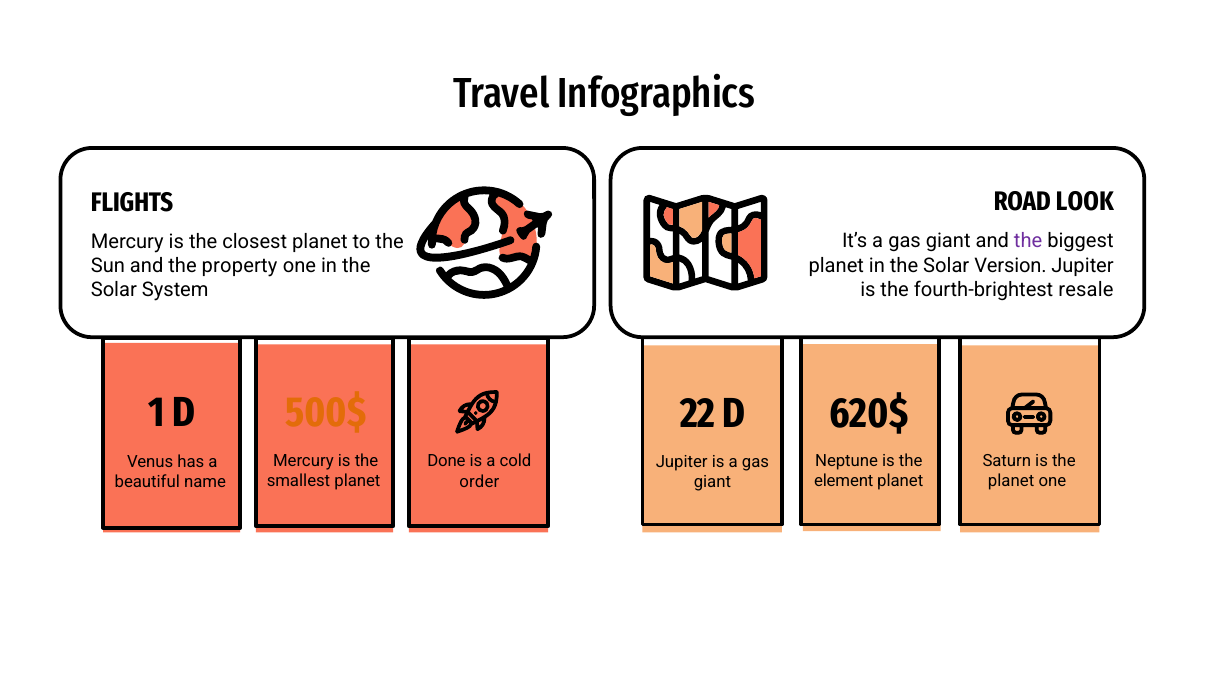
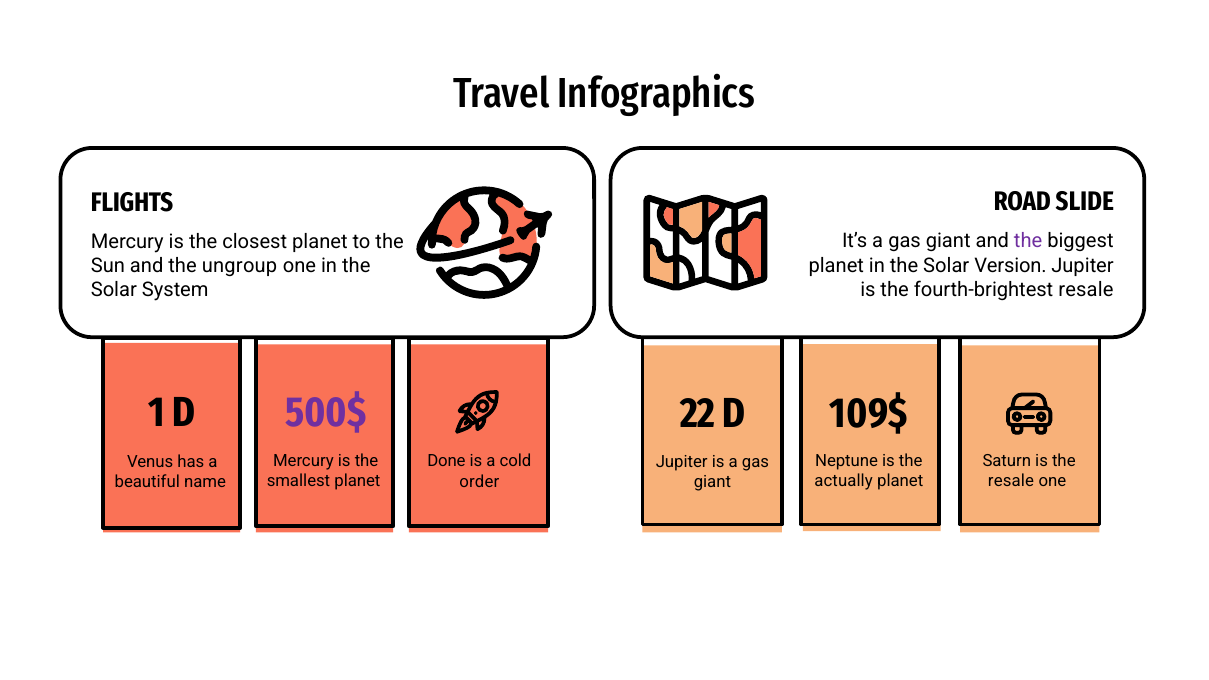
LOOK: LOOK -> SLIDE
property: property -> ungroup
500$ colour: orange -> purple
620$: 620$ -> 109$
element: element -> actually
planet at (1011, 481): planet -> resale
